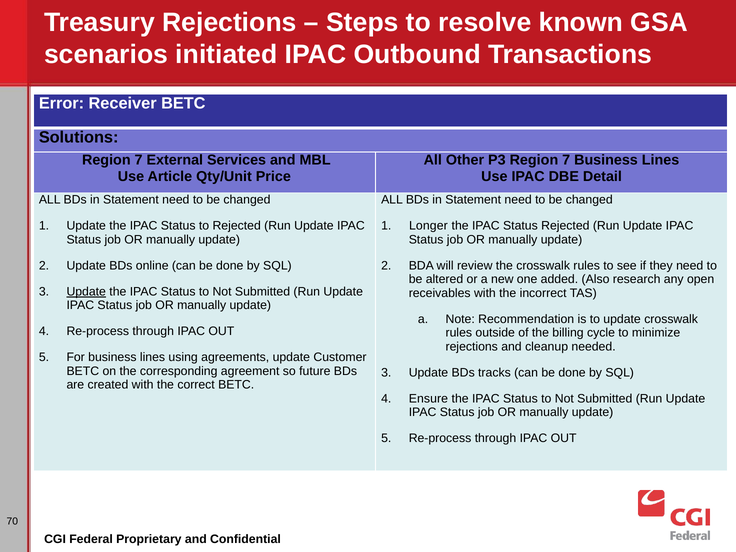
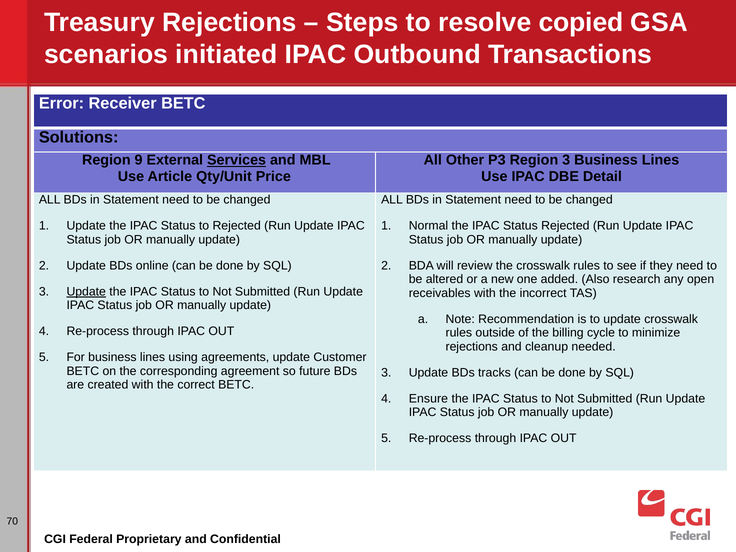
known: known -> copied
7 at (139, 160): 7 -> 9
Services underline: none -> present
P3 Region 7: 7 -> 3
Longer: Longer -> Normal
